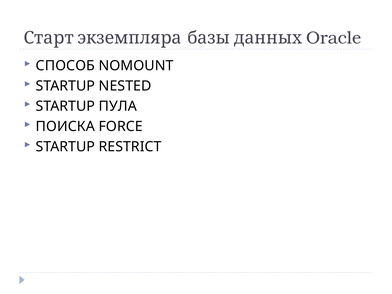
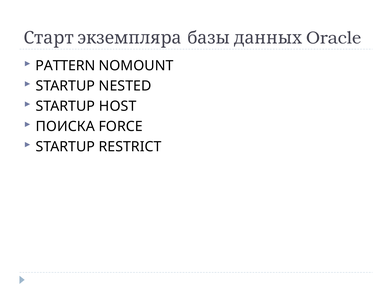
СПОСОБ: СПОСОБ -> PATTERN
ПУЛА: ПУЛА -> HOST
